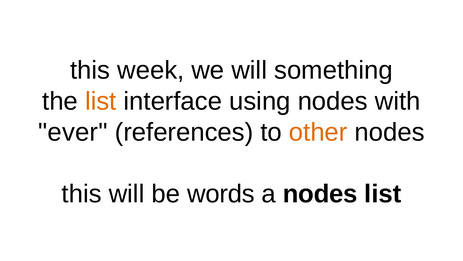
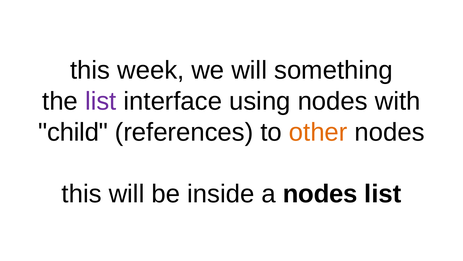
list at (101, 101) colour: orange -> purple
ever: ever -> child
words: words -> inside
